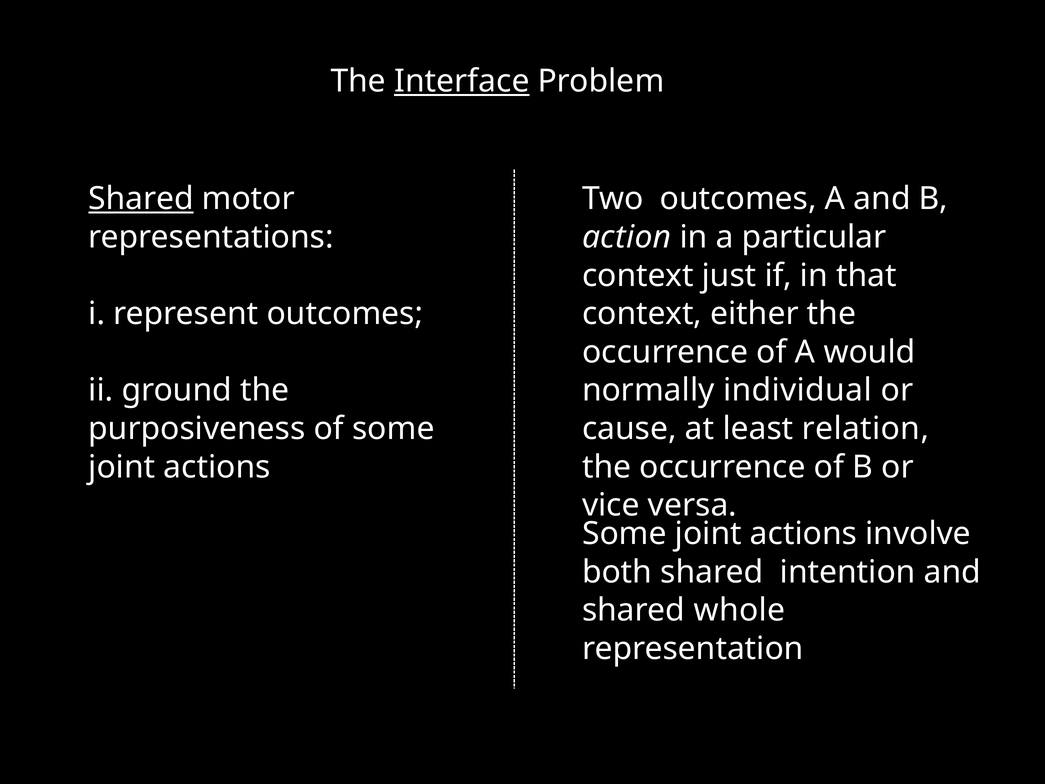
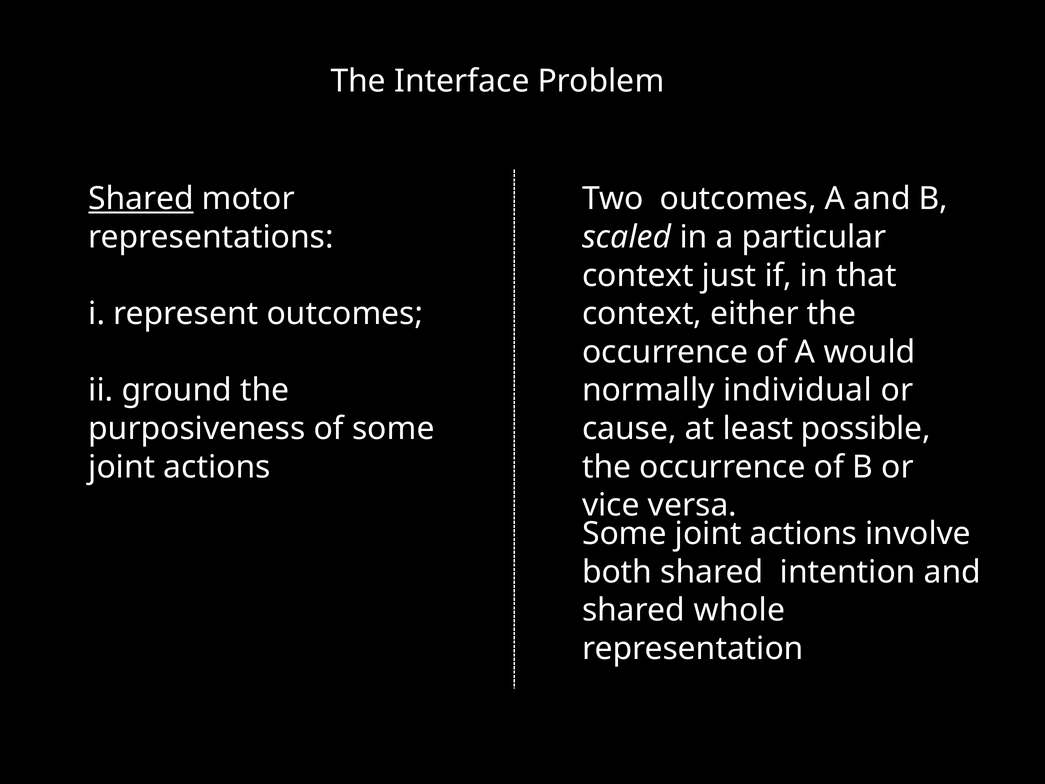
Interface underline: present -> none
action: action -> scaled
relation: relation -> possible
